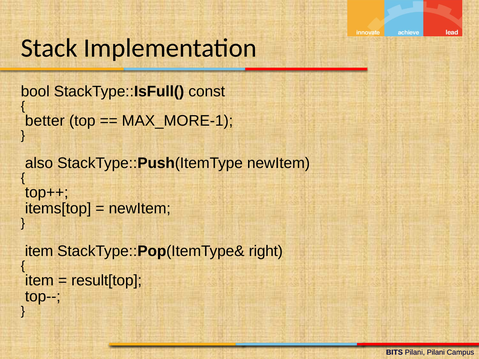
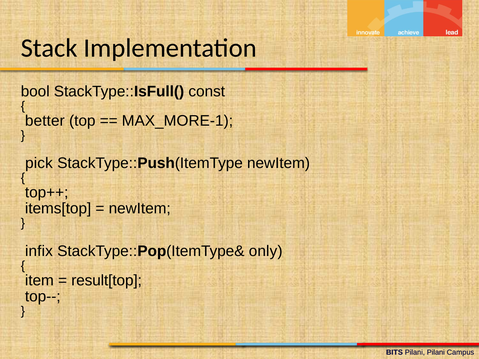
also: also -> pick
item at (39, 251): item -> infix
right: right -> only
